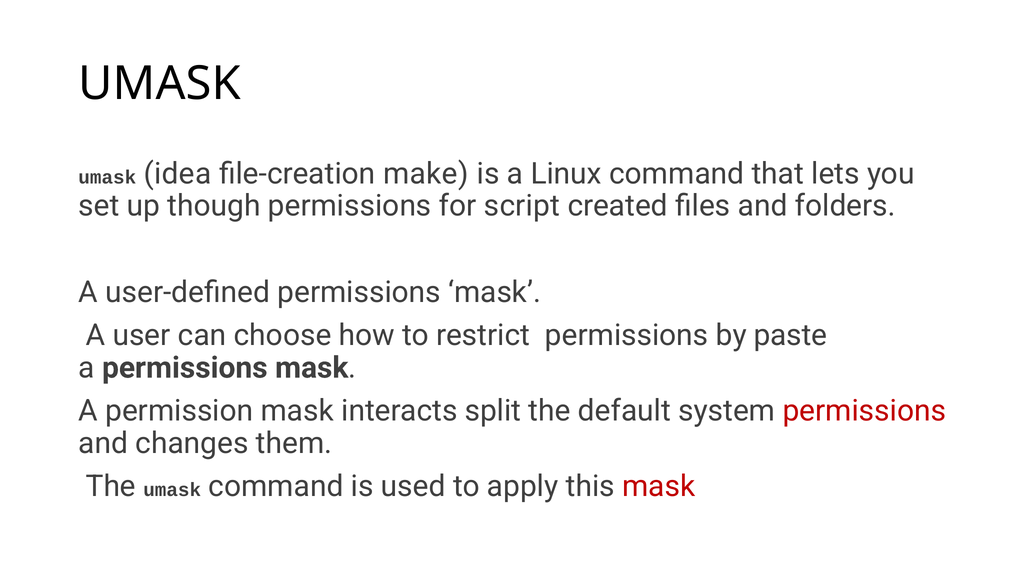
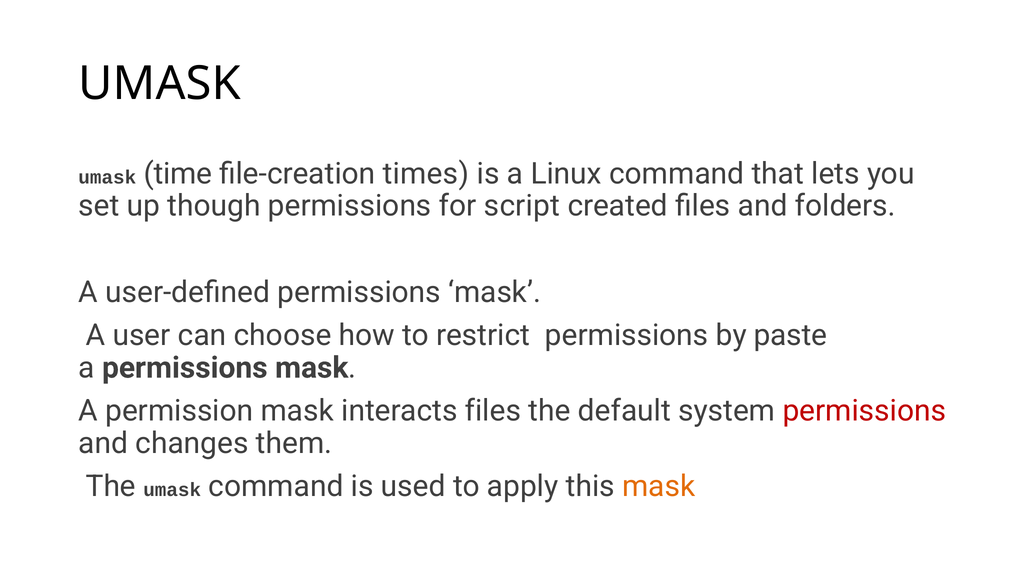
idea: idea -> time
make: make -> times
interacts split: split -> files
mask at (659, 486) colour: red -> orange
